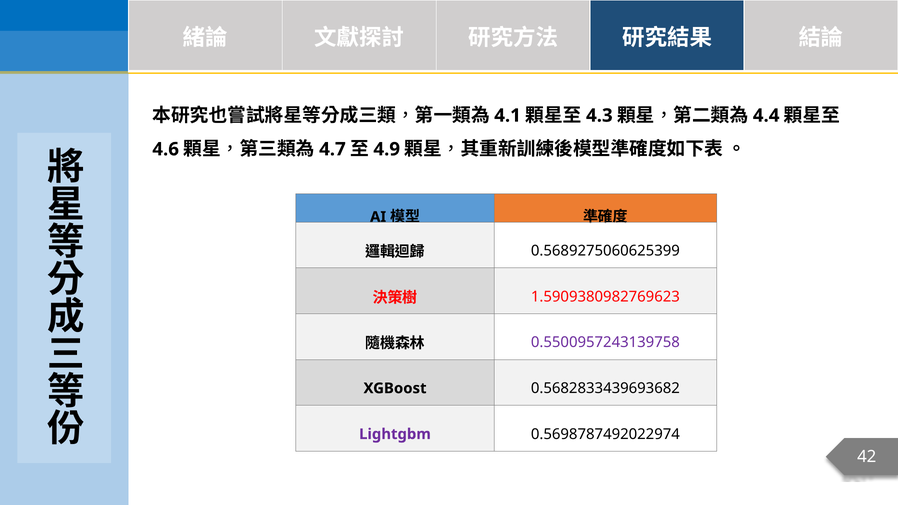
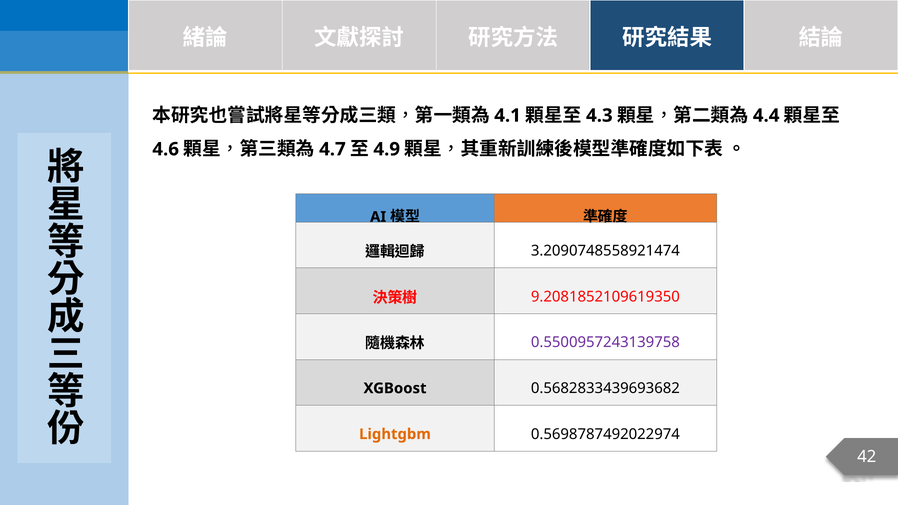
0.5689275060625399: 0.5689275060625399 -> 3.2090748558921474
1.5909380982769623: 1.5909380982769623 -> 9.2081852109619350
Lightgbm colour: purple -> orange
